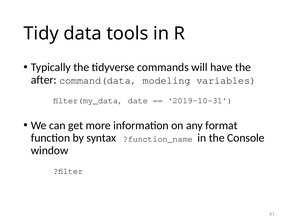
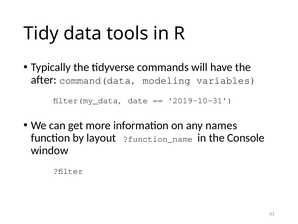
format: format -> names
syntax: syntax -> layout
